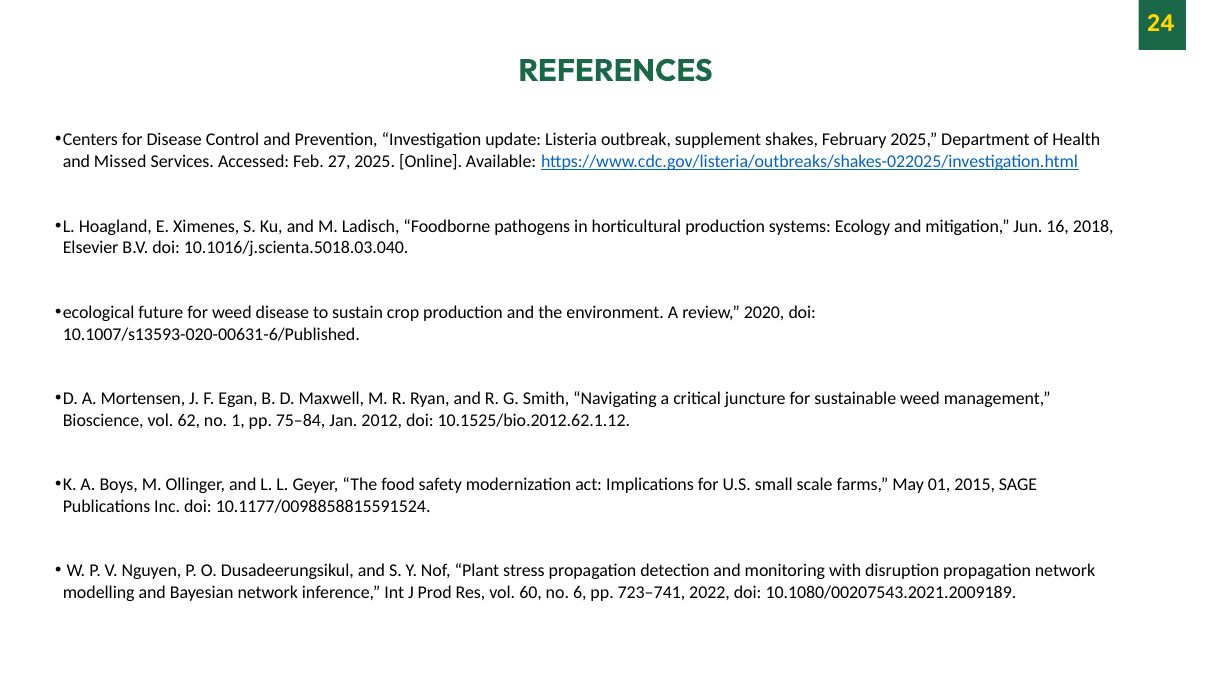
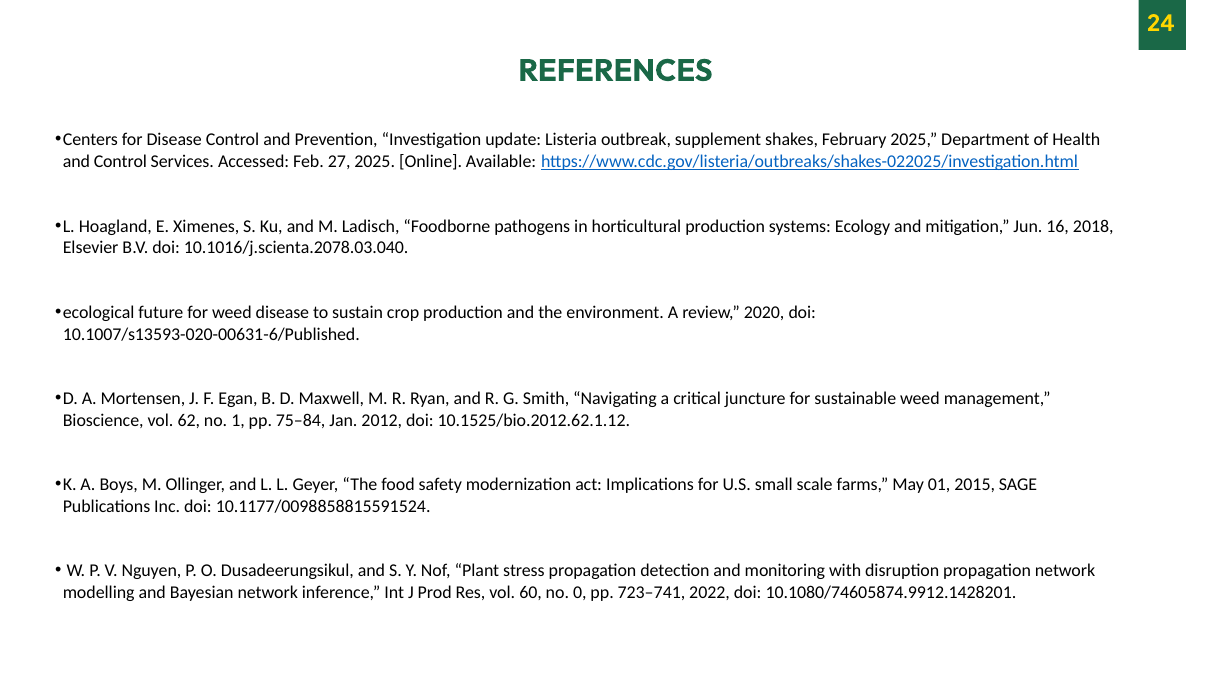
and Missed: Missed -> Control
10.1016/j.scienta.5018.03.040: 10.1016/j.scienta.5018.03.040 -> 10.1016/j.scienta.2078.03.040
6: 6 -> 0
10.1080/00207543.2021.2009189: 10.1080/00207543.2021.2009189 -> 10.1080/74605874.9912.1428201
